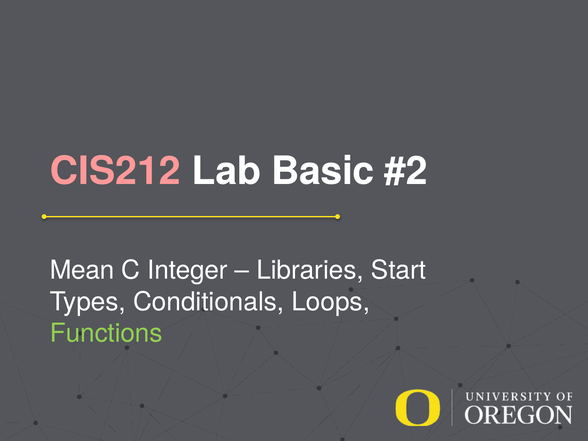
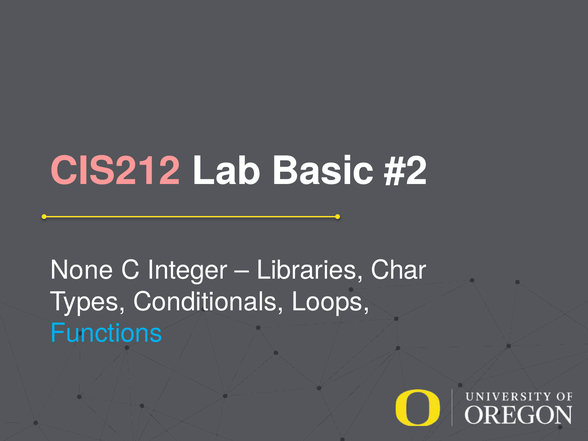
Mean: Mean -> None
Start: Start -> Char
Functions colour: light green -> light blue
